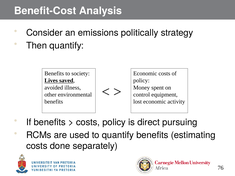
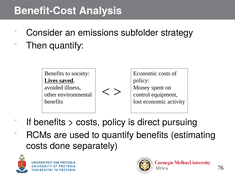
politically: politically -> subfolder
